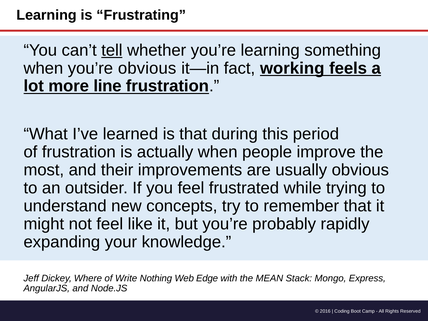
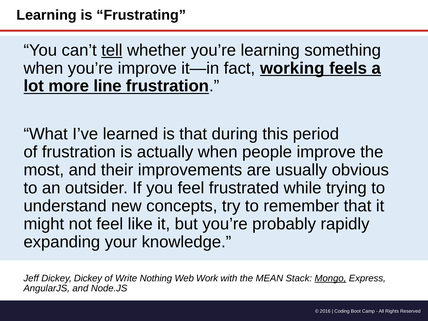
you’re obvious: obvious -> improve
Dickey Where: Where -> Dickey
Edge: Edge -> Work
Mongo underline: none -> present
